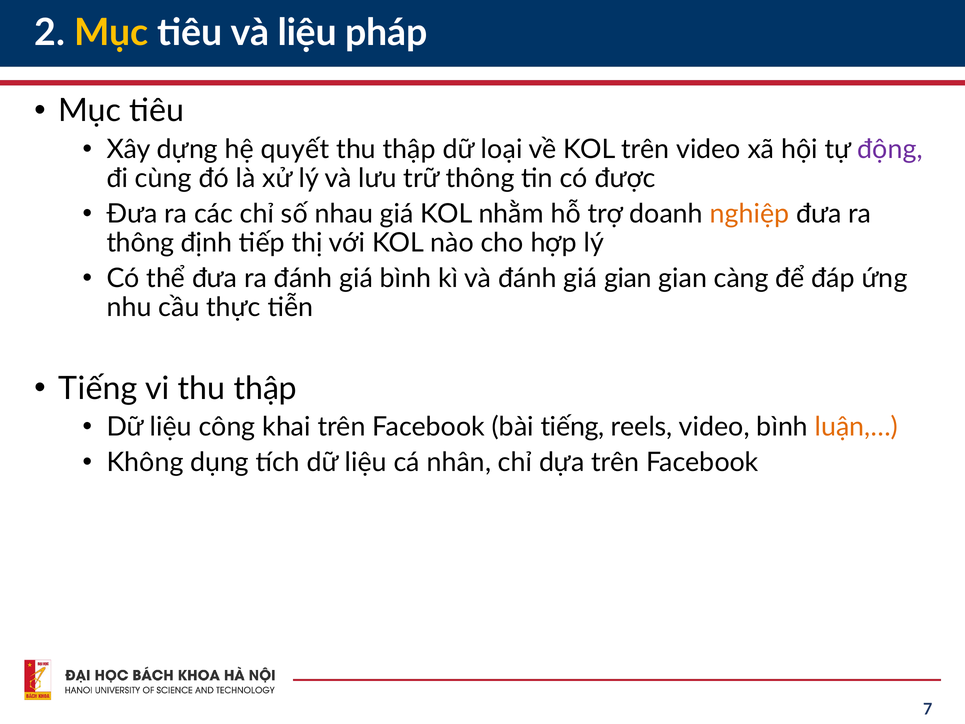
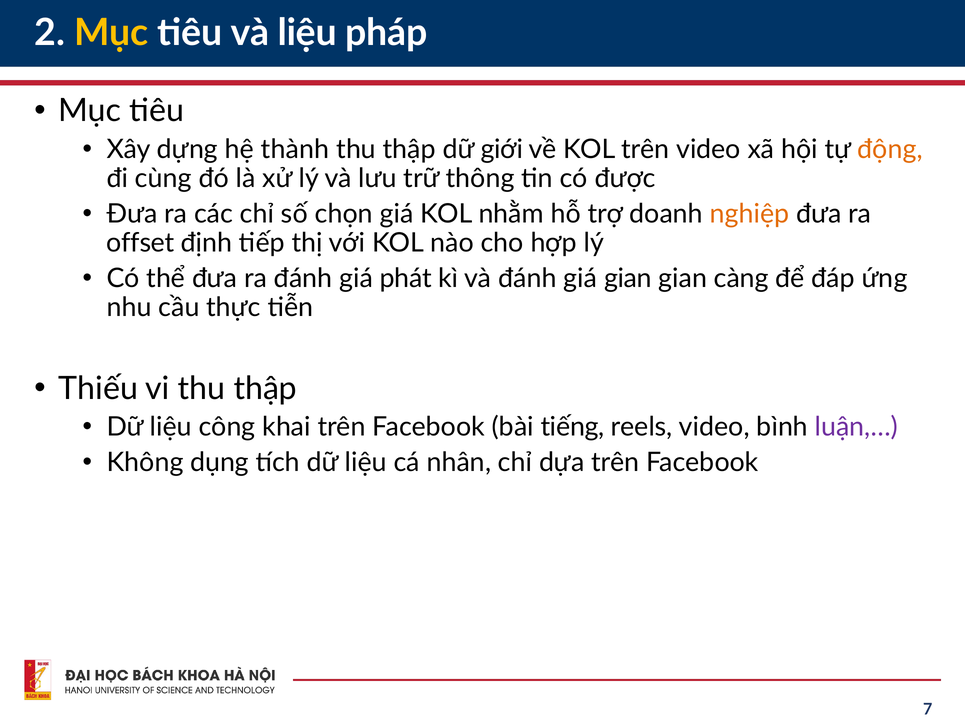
quyết: quyết -> thành
loại: loại -> giới
động colour: purple -> orange
nhau: nhau -> chọn
thông at (140, 243): thông -> offset
giá bình: bình -> phát
Tiếng at (98, 388): Tiếng -> Thiếu
luận,… colour: orange -> purple
